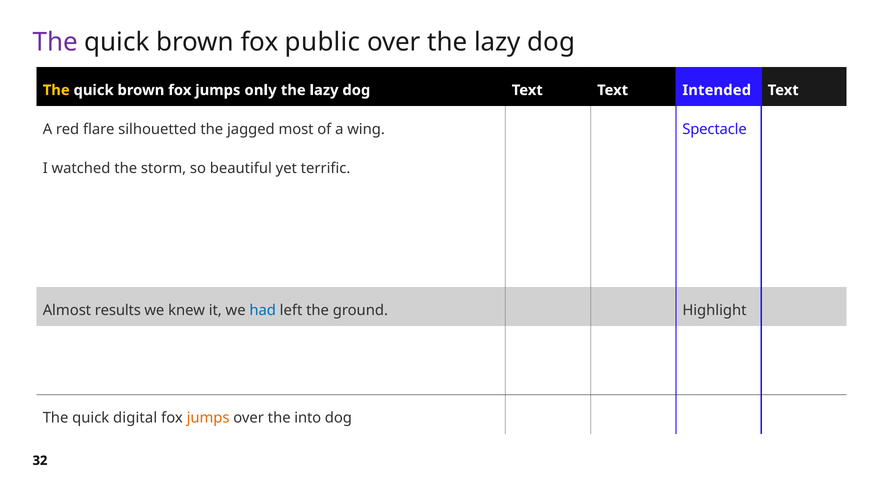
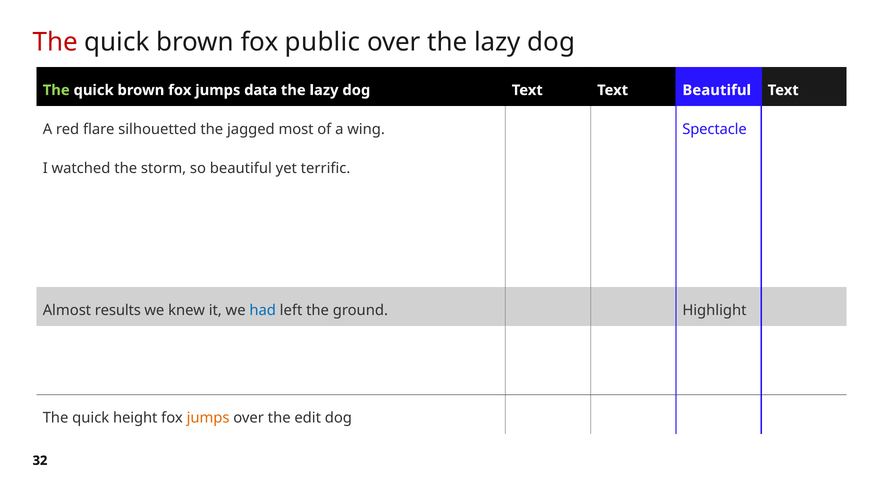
The at (55, 42) colour: purple -> red
The at (56, 90) colour: yellow -> light green
only: only -> data
Text Intended: Intended -> Beautiful
digital: digital -> height
into: into -> edit
